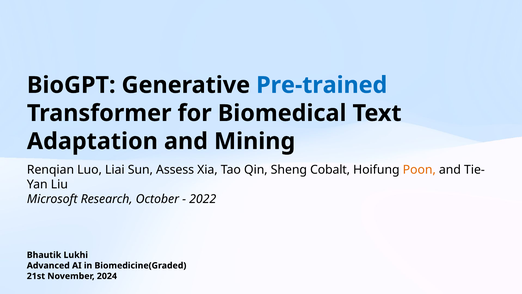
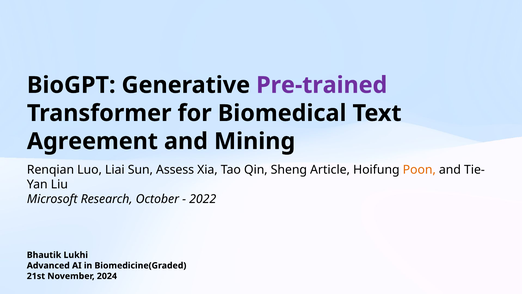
Pre-trained colour: blue -> purple
Adaptation: Adaptation -> Agreement
Cobalt: Cobalt -> Article
